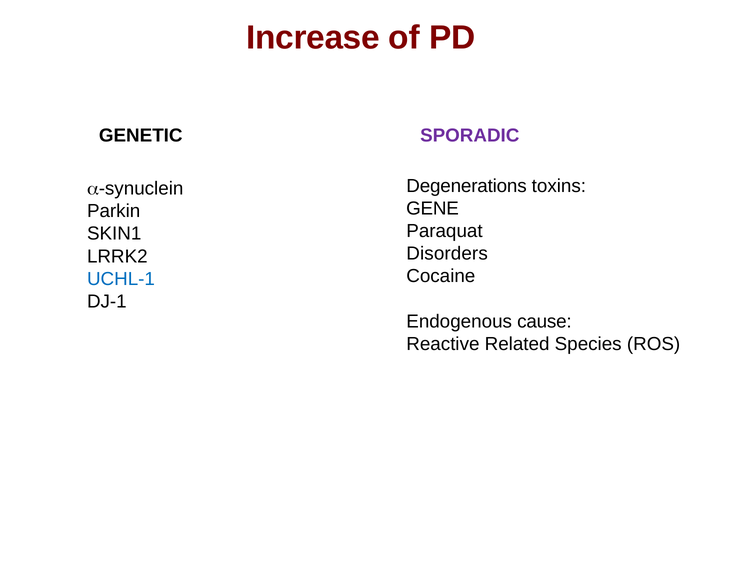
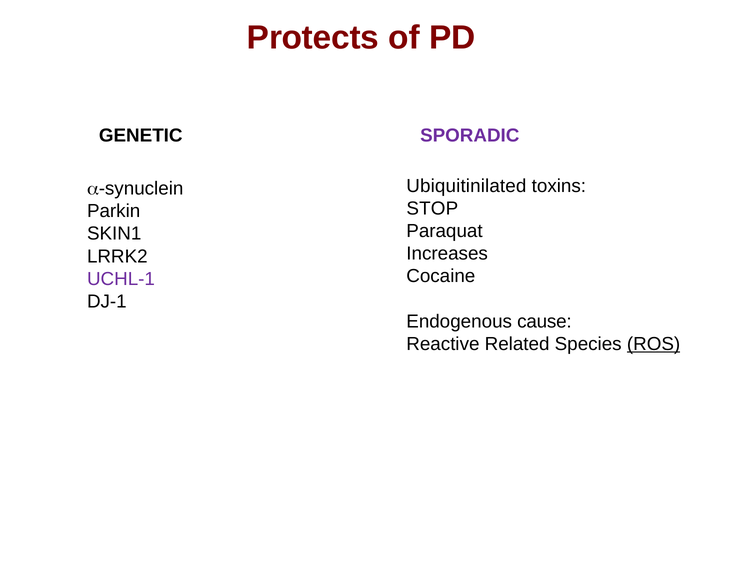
Increase: Increase -> Protects
Degenerations: Degenerations -> Ubiquitinilated
GENE: GENE -> STOP
Disorders: Disorders -> Increases
UCHL-1 colour: blue -> purple
ROS underline: none -> present
